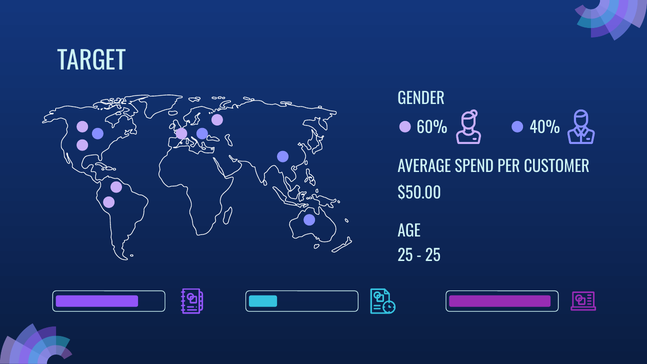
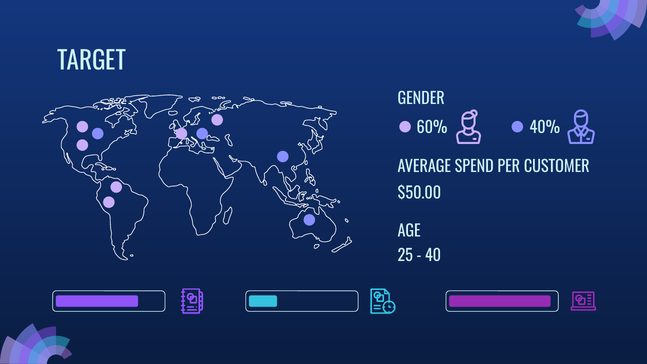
25 at (433, 256): 25 -> 40
